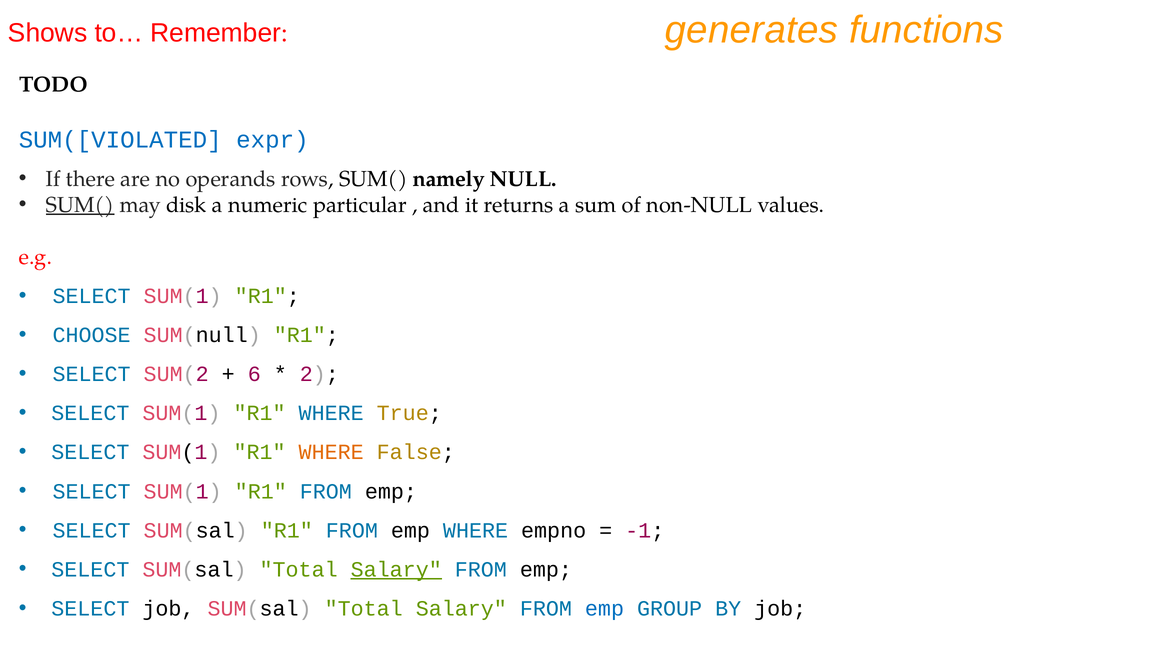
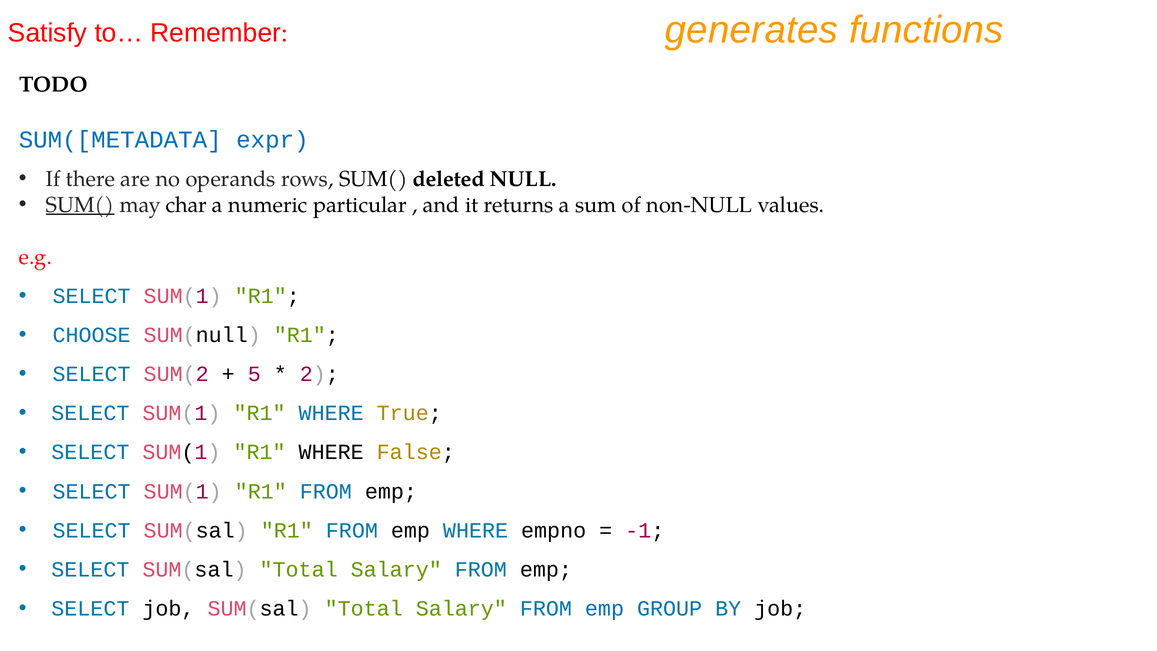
Shows: Shows -> Satisfy
SUM([VIOLATED: SUM([VIOLATED -> SUM([METADATA
namely: namely -> deleted
disk: disk -> char
6: 6 -> 5
WHERE at (331, 452) colour: orange -> black
Salary at (396, 569) underline: present -> none
